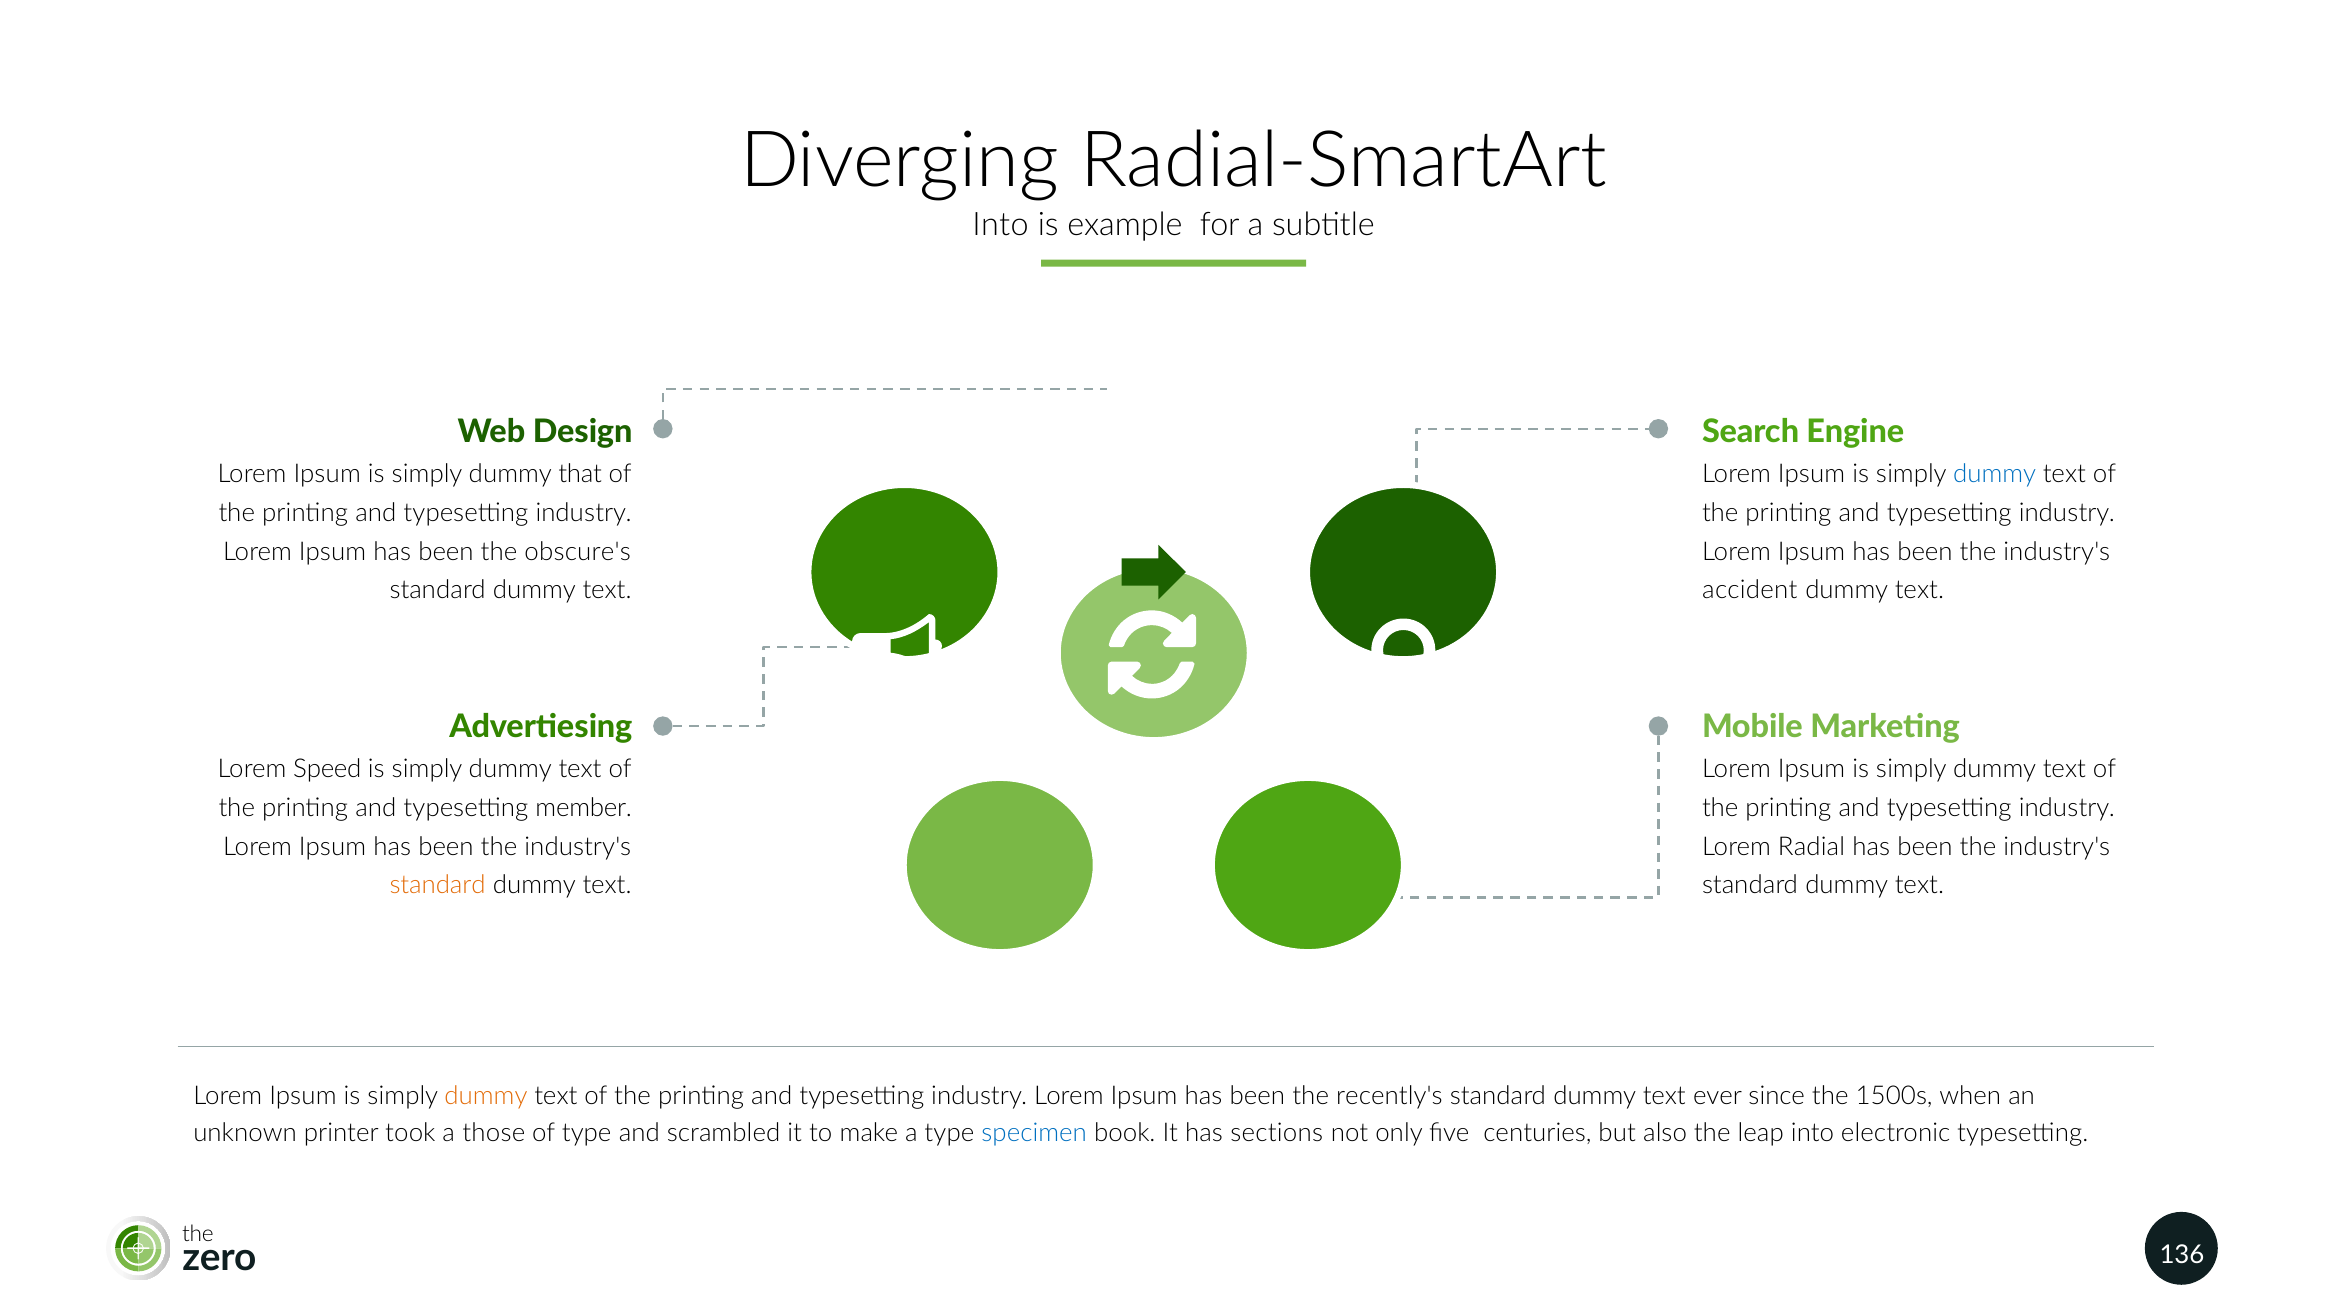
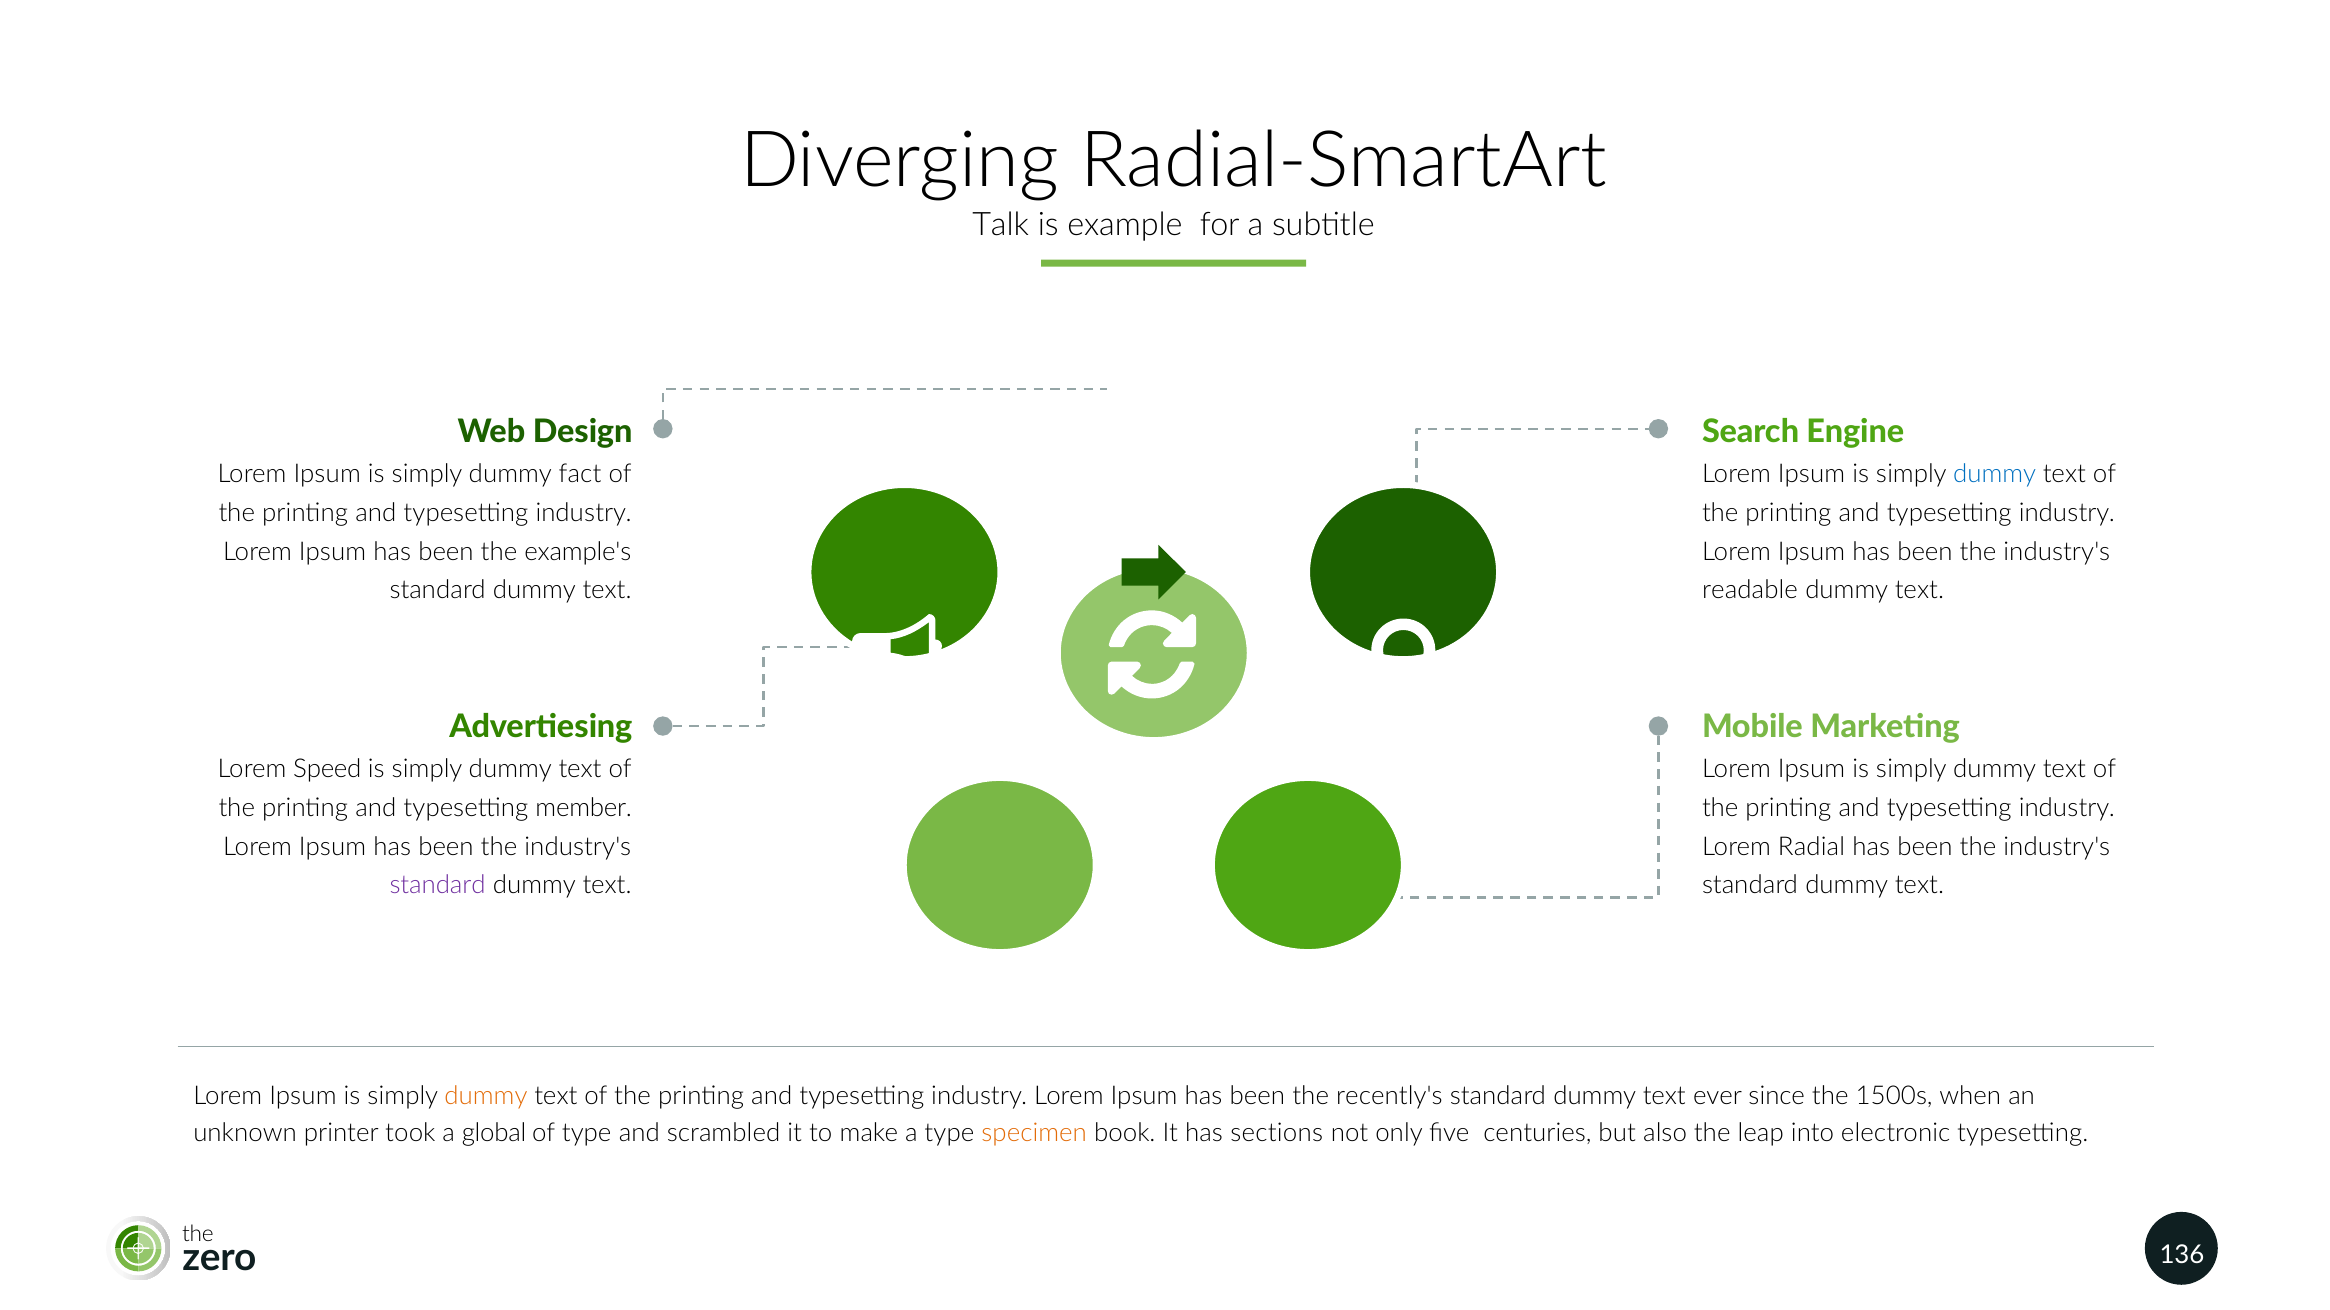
Into at (1001, 225): Into -> Talk
that: that -> fact
obscure's: obscure's -> example's
accident: accident -> readable
standard at (438, 886) colour: orange -> purple
those: those -> global
specimen colour: blue -> orange
